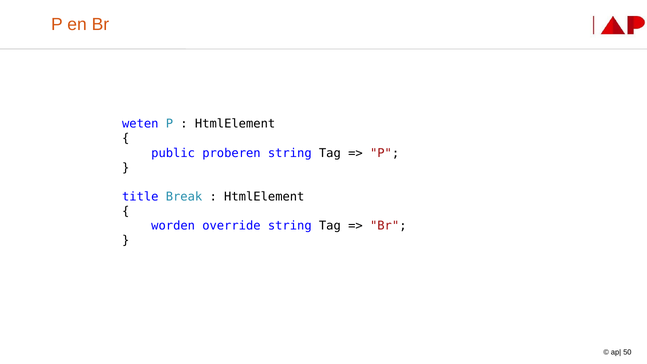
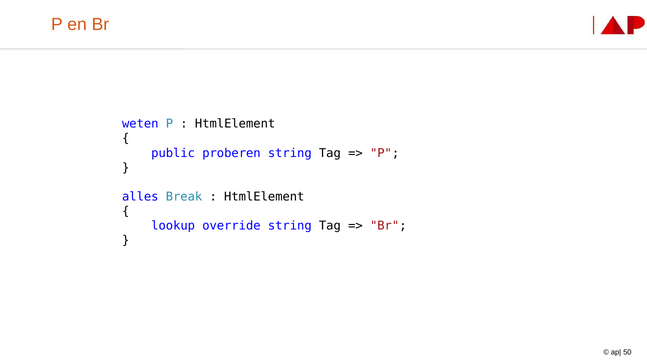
title: title -> alles
worden: worden -> lookup
